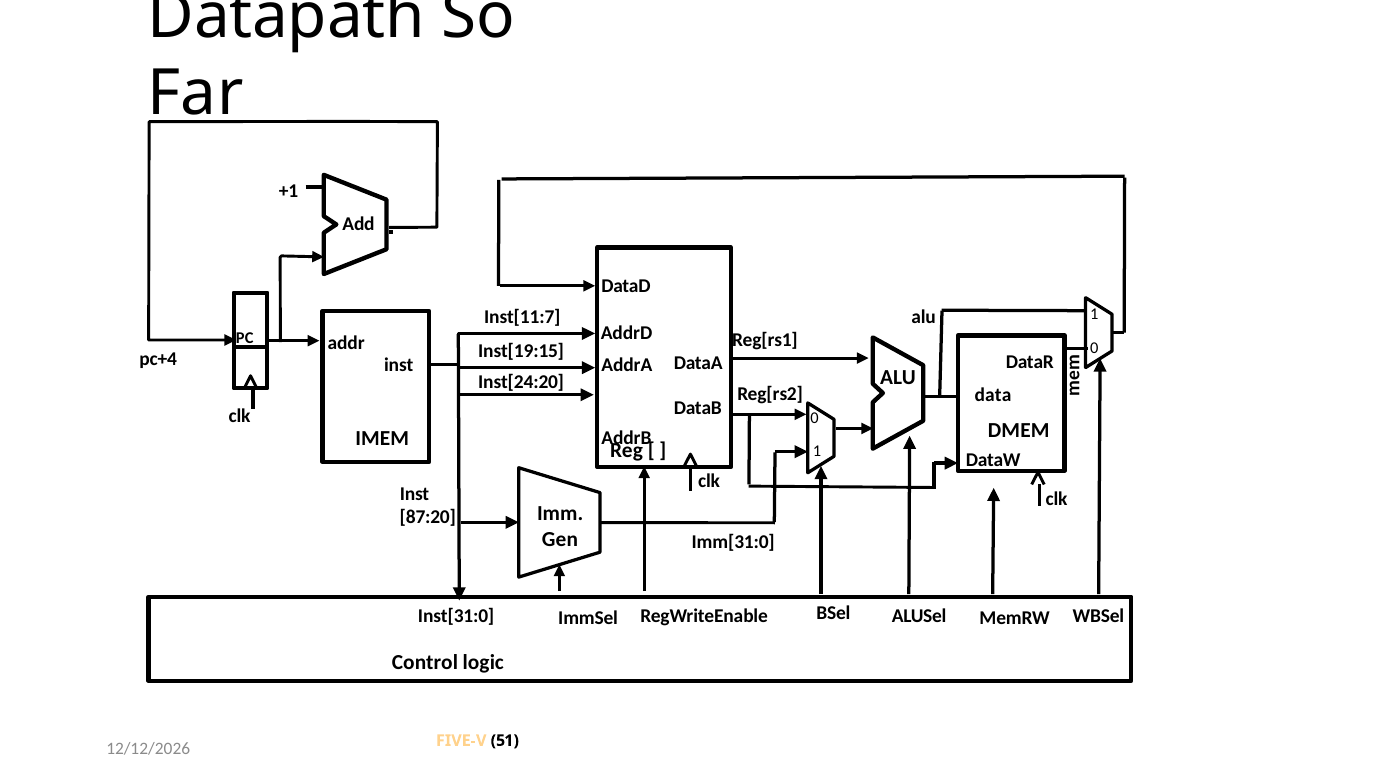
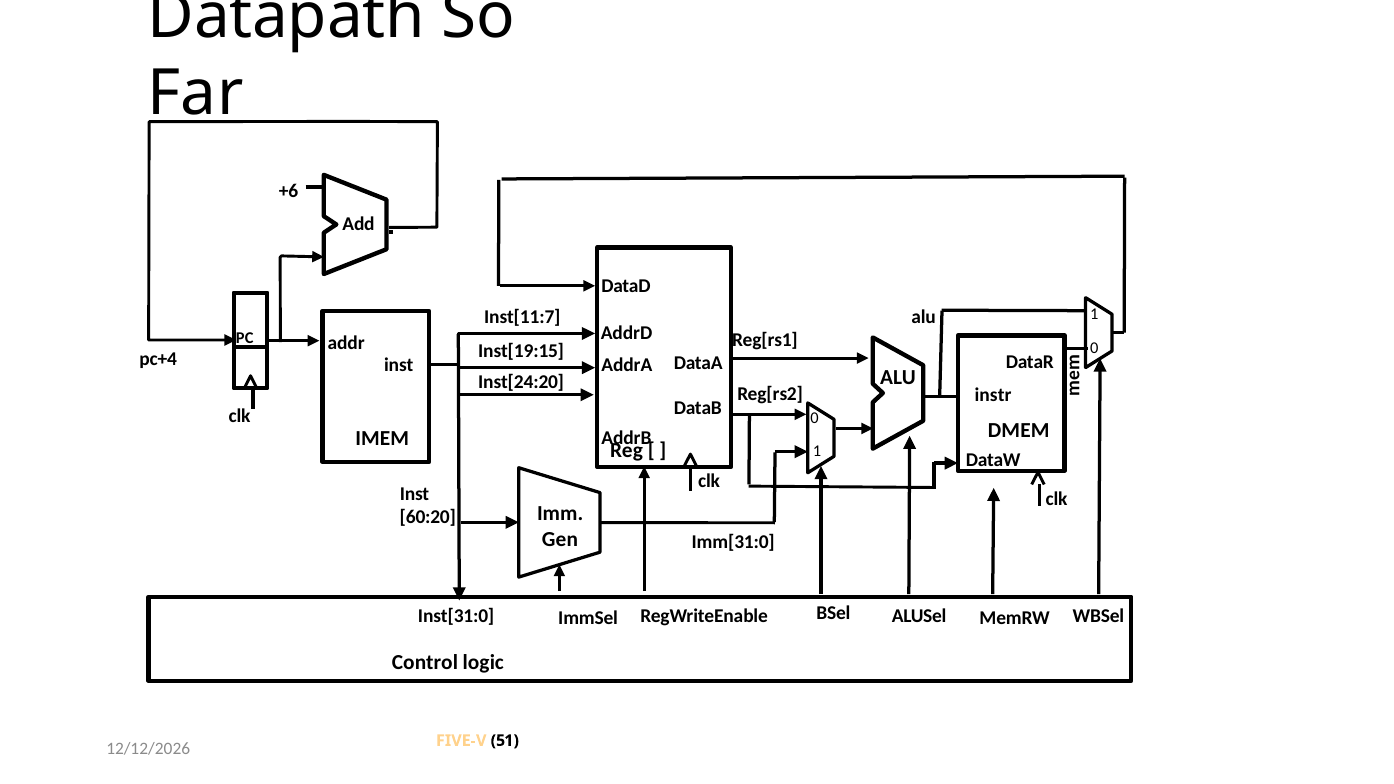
+1: +1 -> +6
data: data -> instr
87:20: 87:20 -> 60:20
